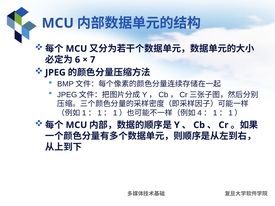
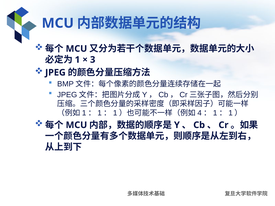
6: 6 -> 1
7: 7 -> 3
